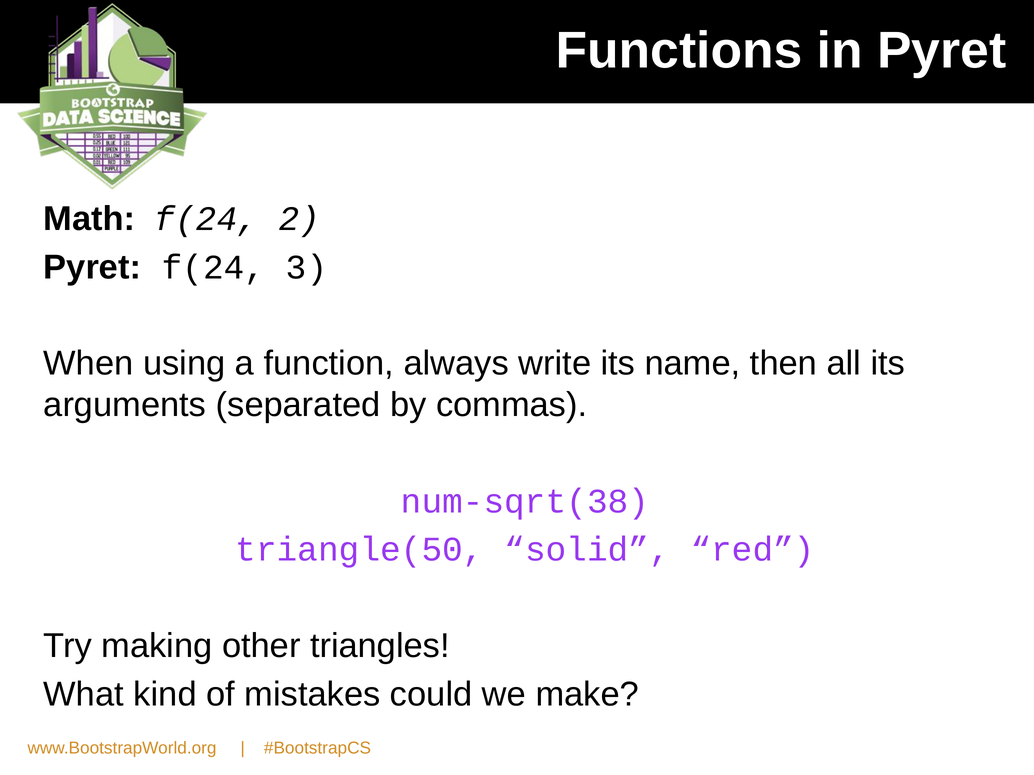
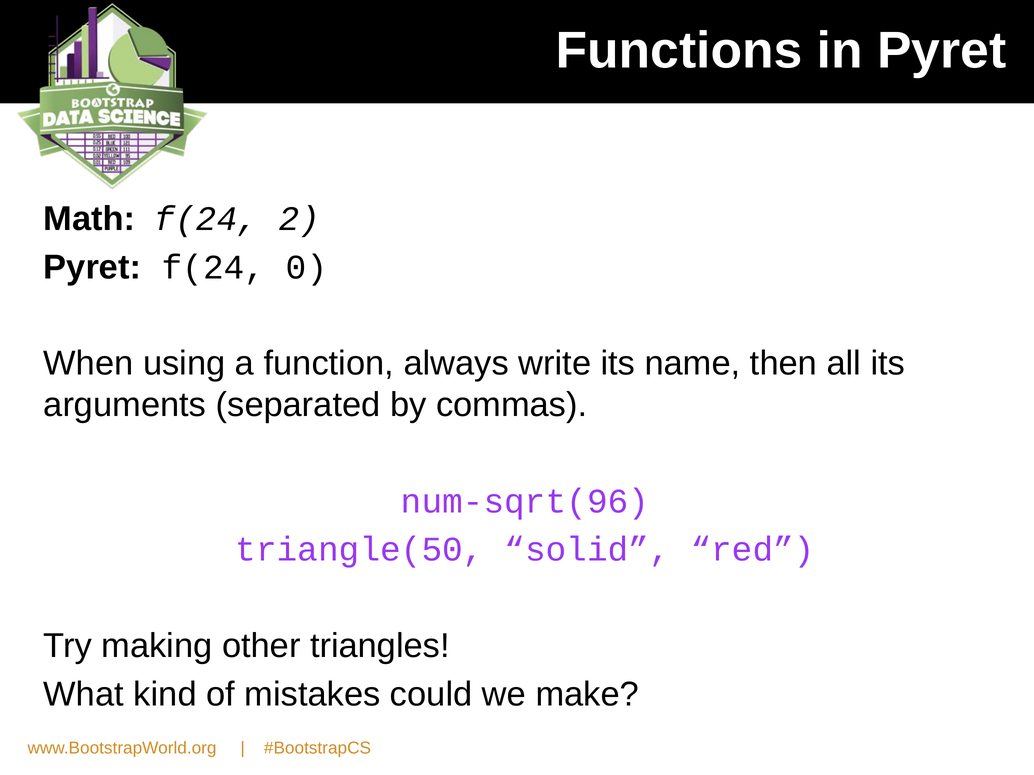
3: 3 -> 0
num-sqrt(38: num-sqrt(38 -> num-sqrt(96
